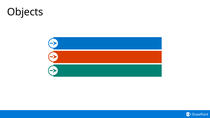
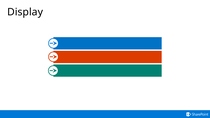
Objects: Objects -> Display
